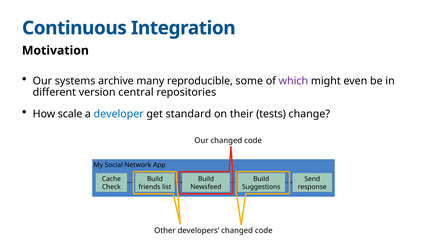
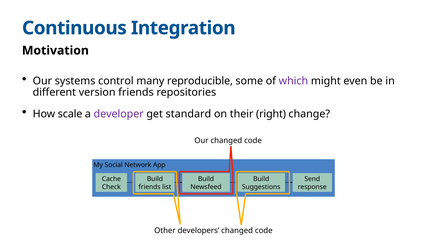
archive: archive -> control
version central: central -> friends
developer colour: blue -> purple
tests: tests -> right
